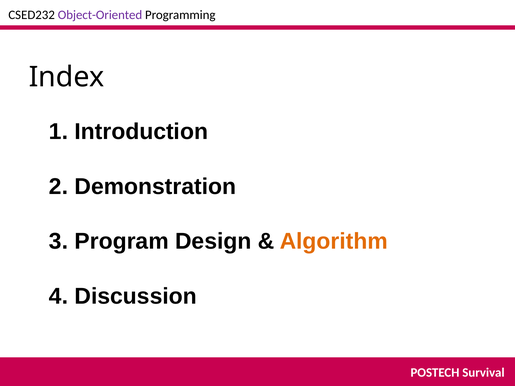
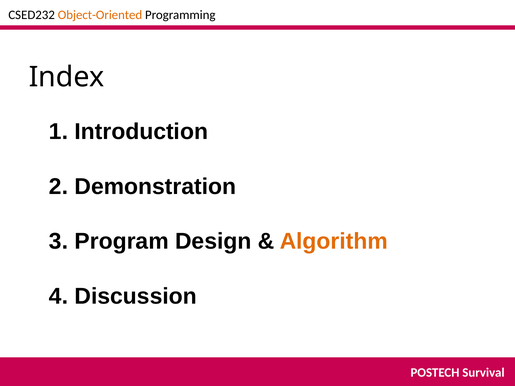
Object-Oriented colour: purple -> orange
